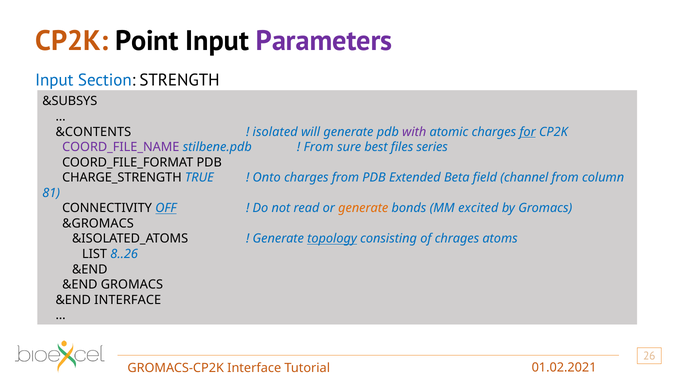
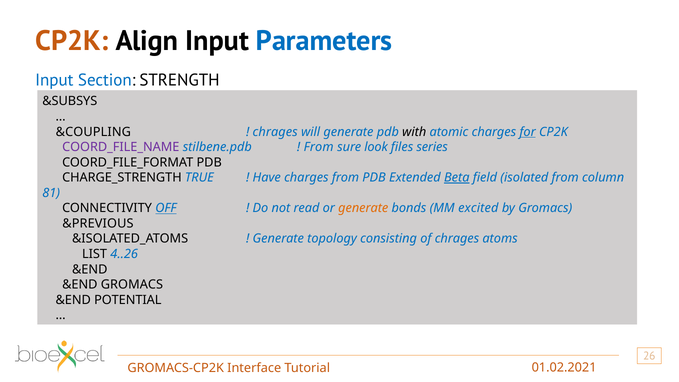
Point: Point -> Align
Parameters colour: purple -> blue
&CONTENTS: &CONTENTS -> &COUPLING
isolated at (275, 132): isolated -> chrages
with colour: purple -> black
best: best -> look
Onto: Onto -> Have
Beta underline: none -> present
channel: channel -> isolated
&GROMACS: &GROMACS -> &PREVIOUS
topology underline: present -> none
8..26: 8..26 -> 4..26
&END INTERFACE: INTERFACE -> POTENTIAL
